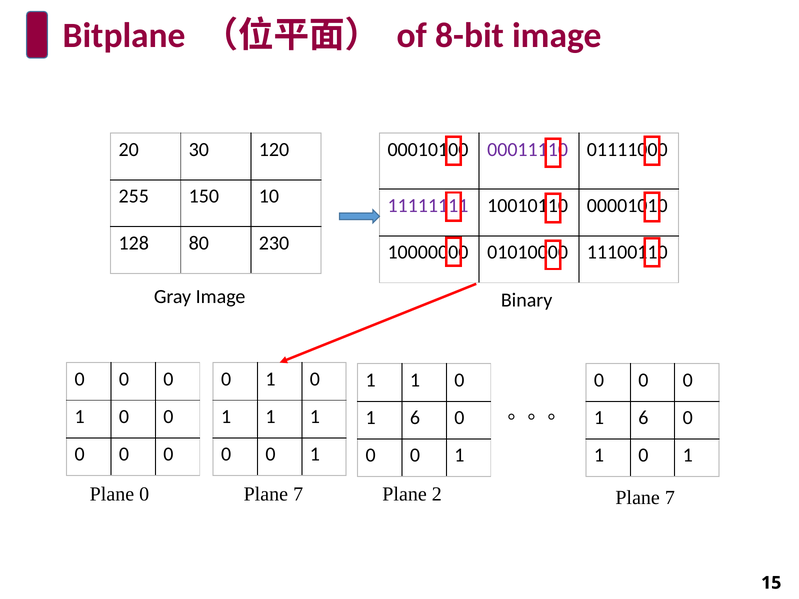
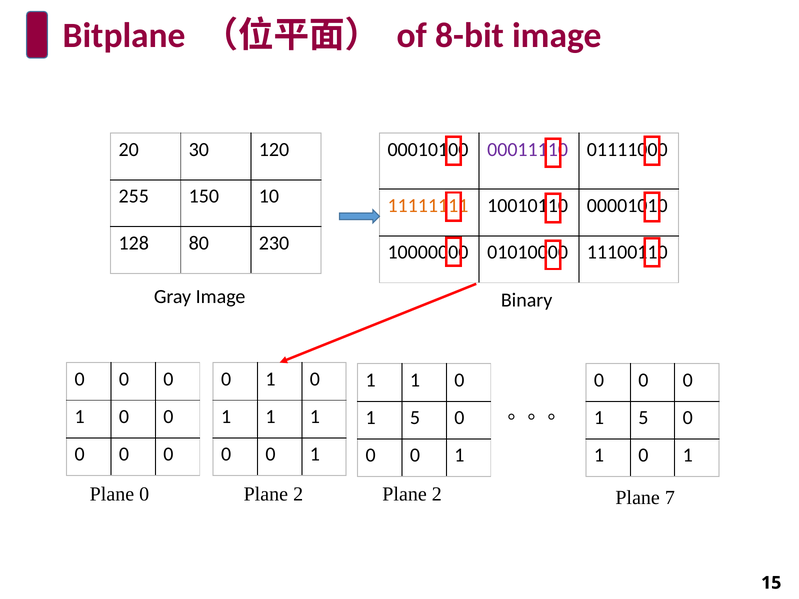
11111111 colour: purple -> orange
6 at (415, 418): 6 -> 5
6 at (643, 418): 6 -> 5
0 Plane 7: 7 -> 2
